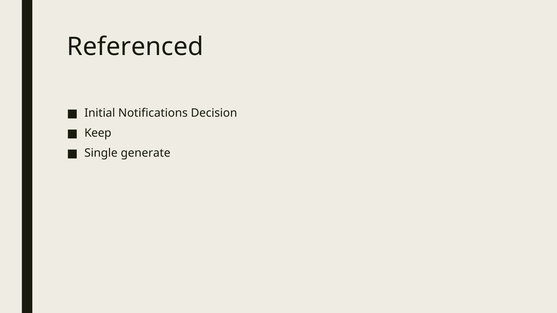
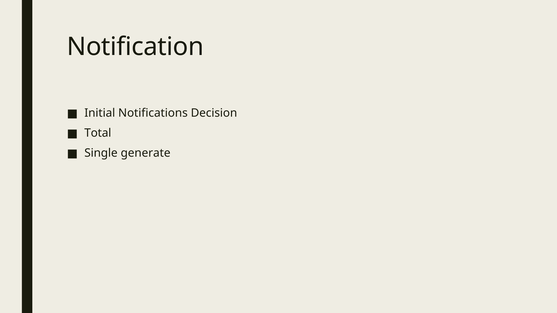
Referenced: Referenced -> Notification
Keep: Keep -> Total
